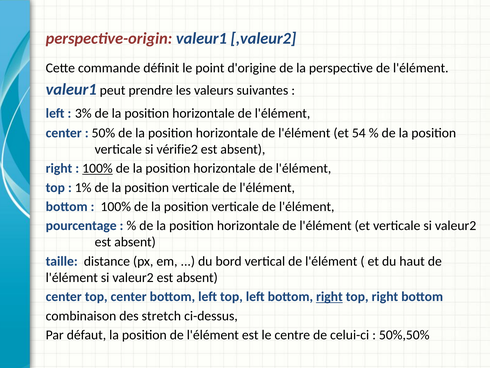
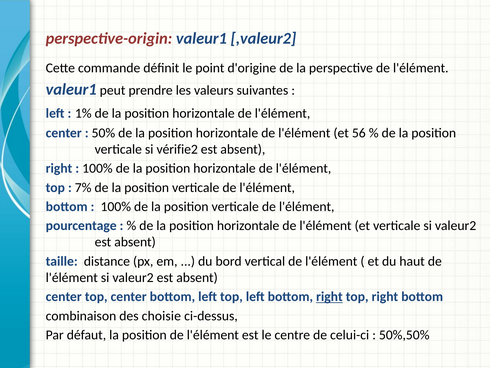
3%: 3% -> 1%
54: 54 -> 56
100% at (97, 168) underline: present -> none
1%: 1% -> 7%
stretch: stretch -> choisie
